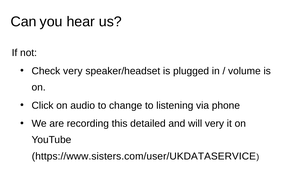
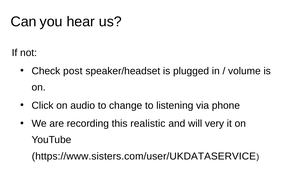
Check very: very -> post
detailed: detailed -> realistic
